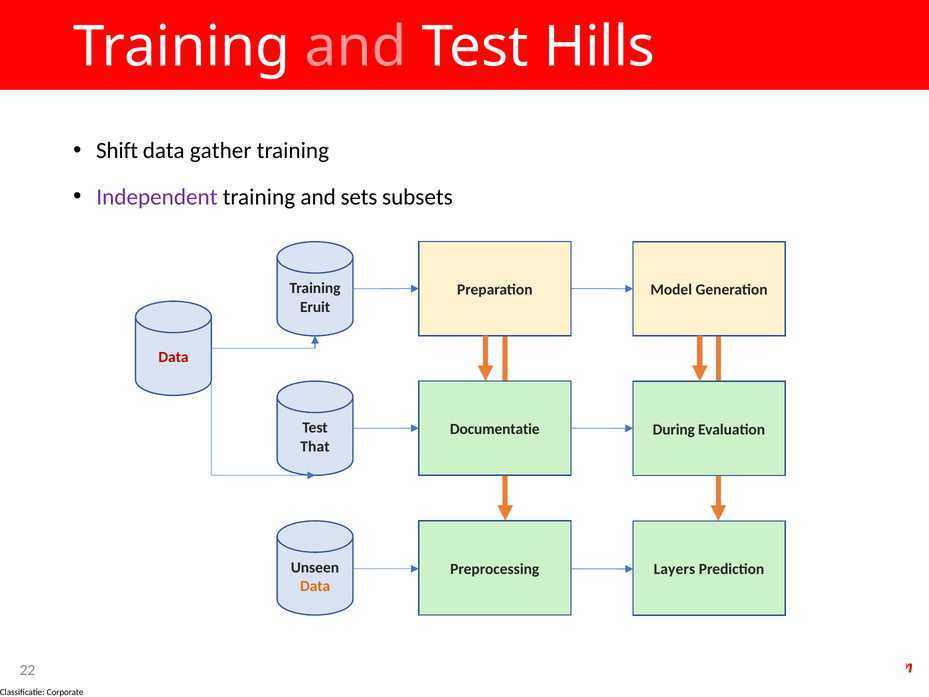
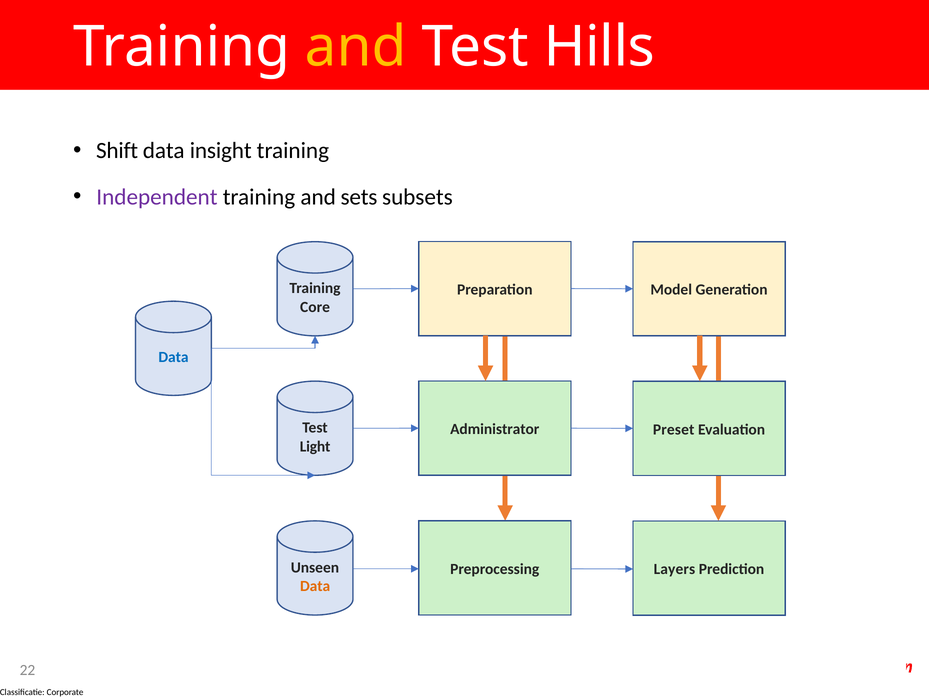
and at (356, 47) colour: pink -> yellow
gather: gather -> insight
Eruit: Eruit -> Core
Data at (173, 357) colour: red -> blue
Documentatie: Documentatie -> Administrator
During: During -> Preset
That: That -> Light
